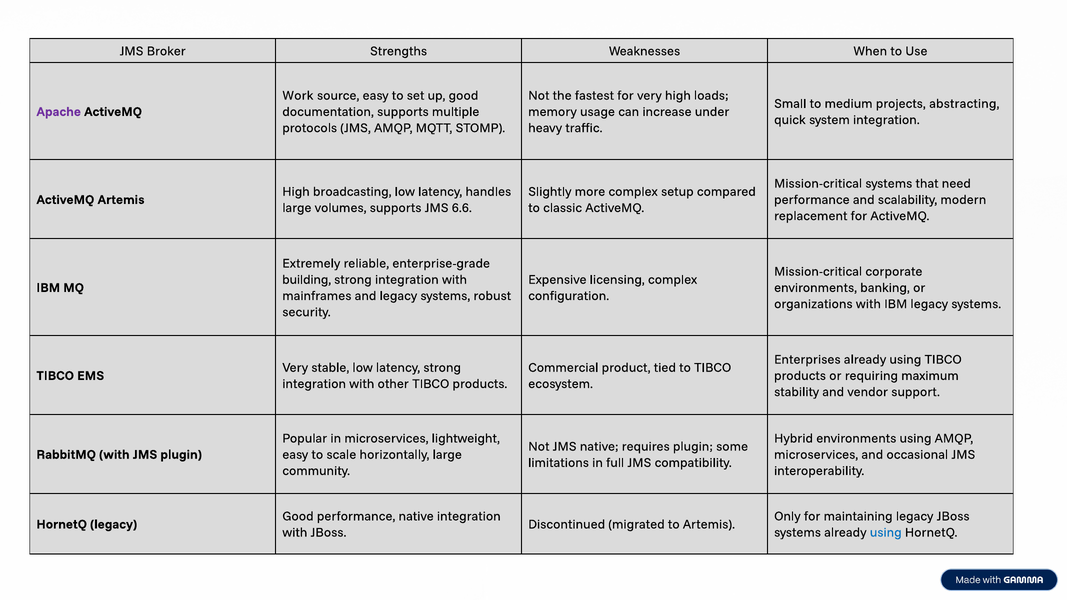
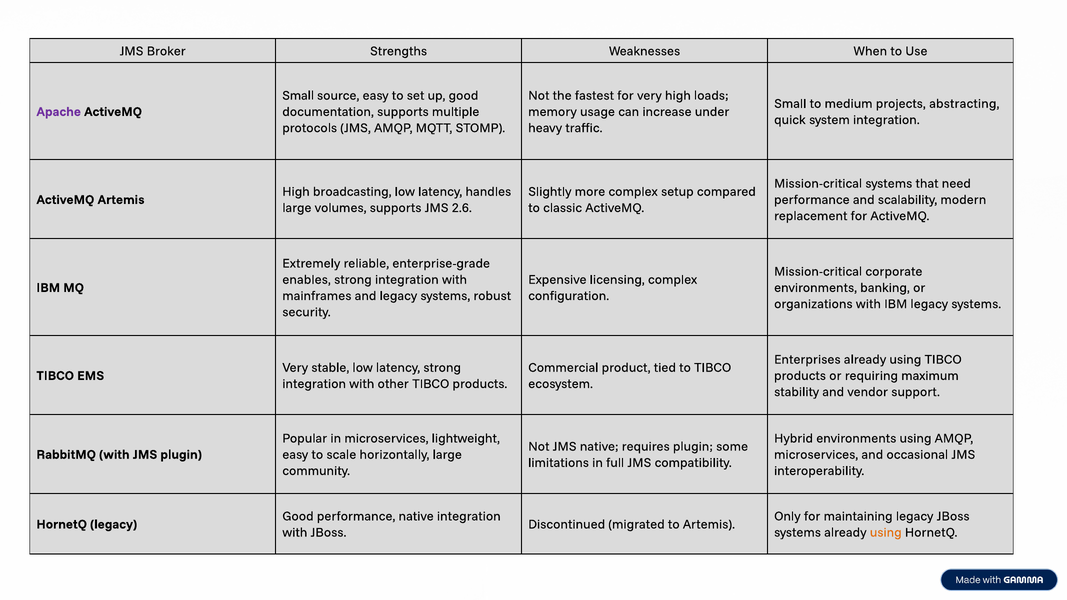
Work at (298, 95): Work -> Small
6.6: 6.6 -> 2.6
building: building -> enables
using at (886, 533) colour: blue -> orange
